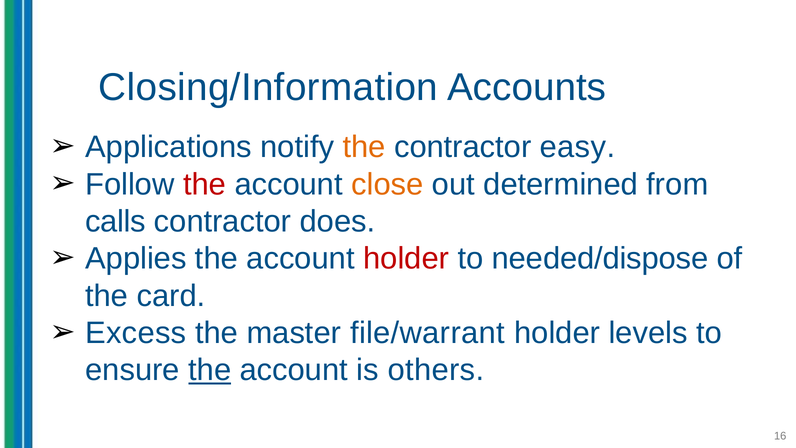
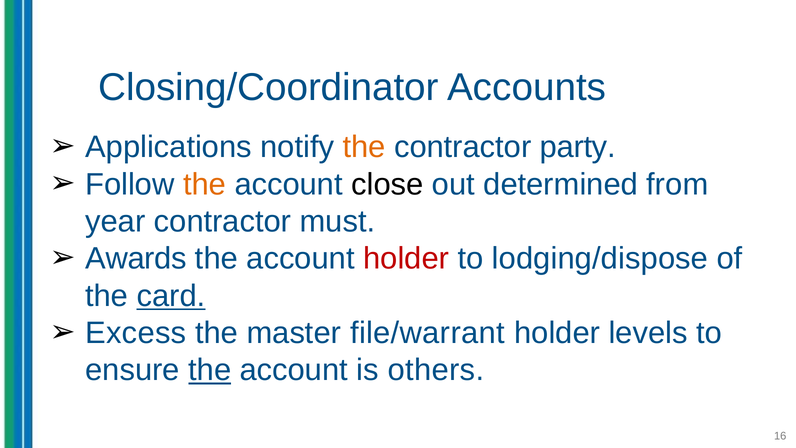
Closing/Information: Closing/Information -> Closing/Coordinator
easy: easy -> party
the at (205, 184) colour: red -> orange
close colour: orange -> black
calls: calls -> year
does: does -> must
Applies: Applies -> Awards
needed/dispose: needed/dispose -> lodging/dispose
card underline: none -> present
